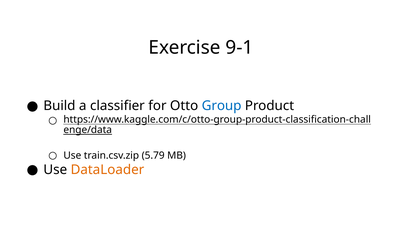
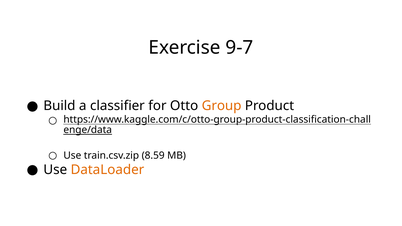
9-1: 9-1 -> 9-7
Group colour: blue -> orange
5.79: 5.79 -> 8.59
